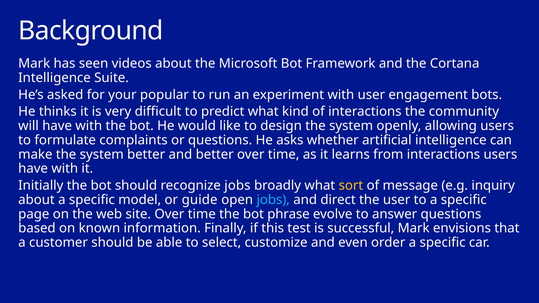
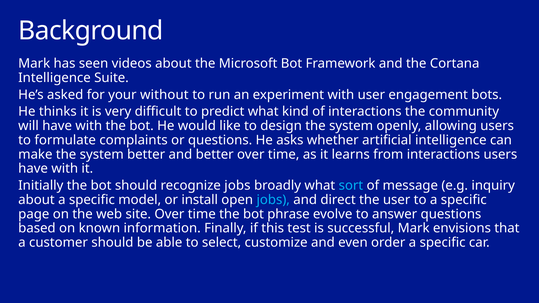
popular: popular -> without
sort colour: yellow -> light blue
guide: guide -> install
